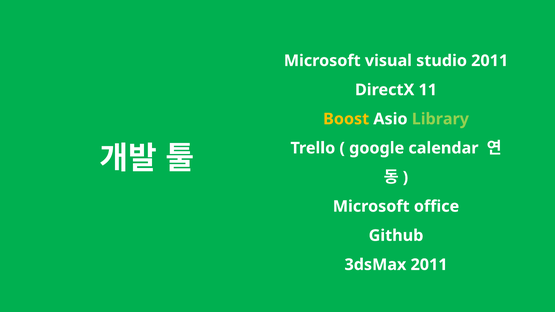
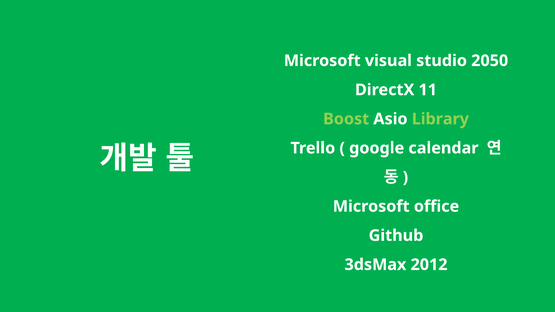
studio 2011: 2011 -> 2050
Boost colour: yellow -> light green
3dsMax 2011: 2011 -> 2012
